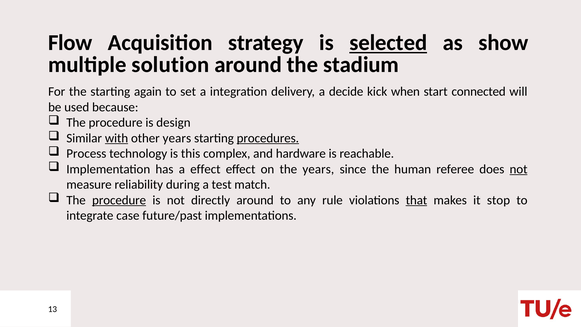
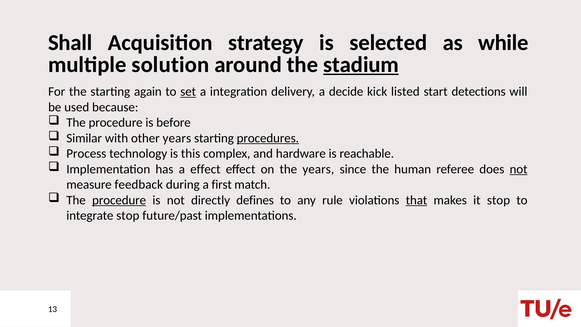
Flow: Flow -> Shall
selected underline: present -> none
show: show -> while
stadium underline: none -> present
set underline: none -> present
when: when -> listed
connected: connected -> detections
design: design -> before
with underline: present -> none
reliability: reliability -> feedback
test: test -> first
directly around: around -> defines
integrate case: case -> stop
